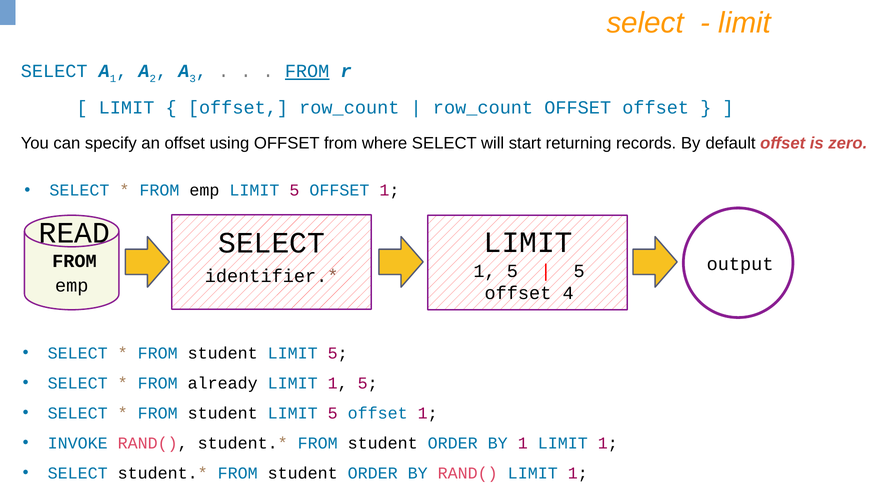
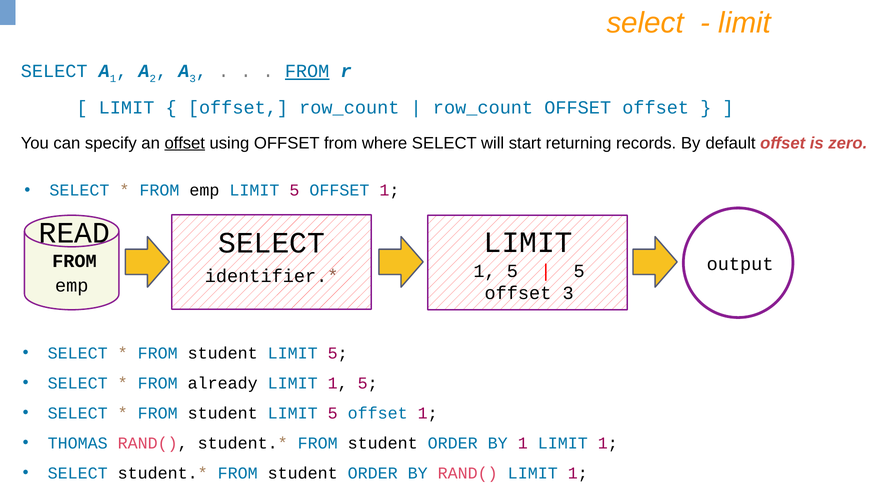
offset at (185, 143) underline: none -> present
offset 4: 4 -> 3
INVOKE: INVOKE -> THOMAS
